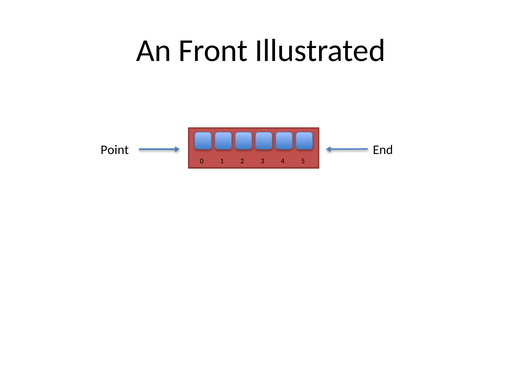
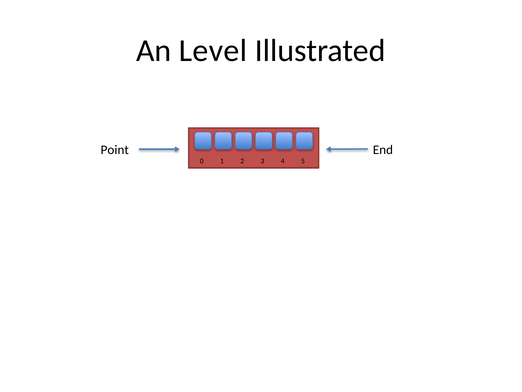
Front: Front -> Level
